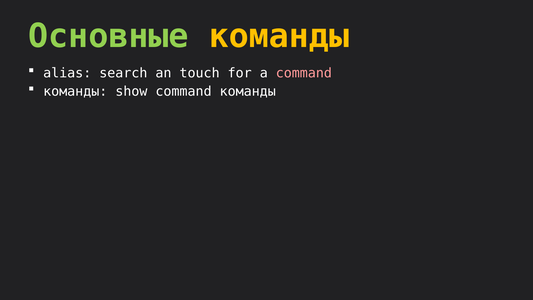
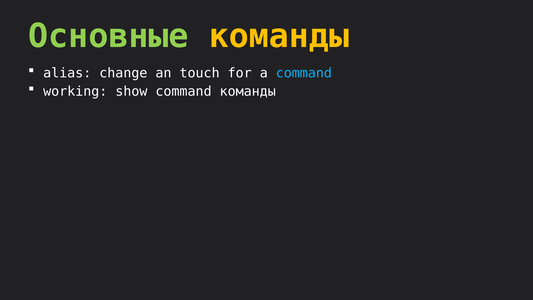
search: search -> change
command at (304, 73) colour: pink -> light blue
команды at (75, 91): команды -> working
